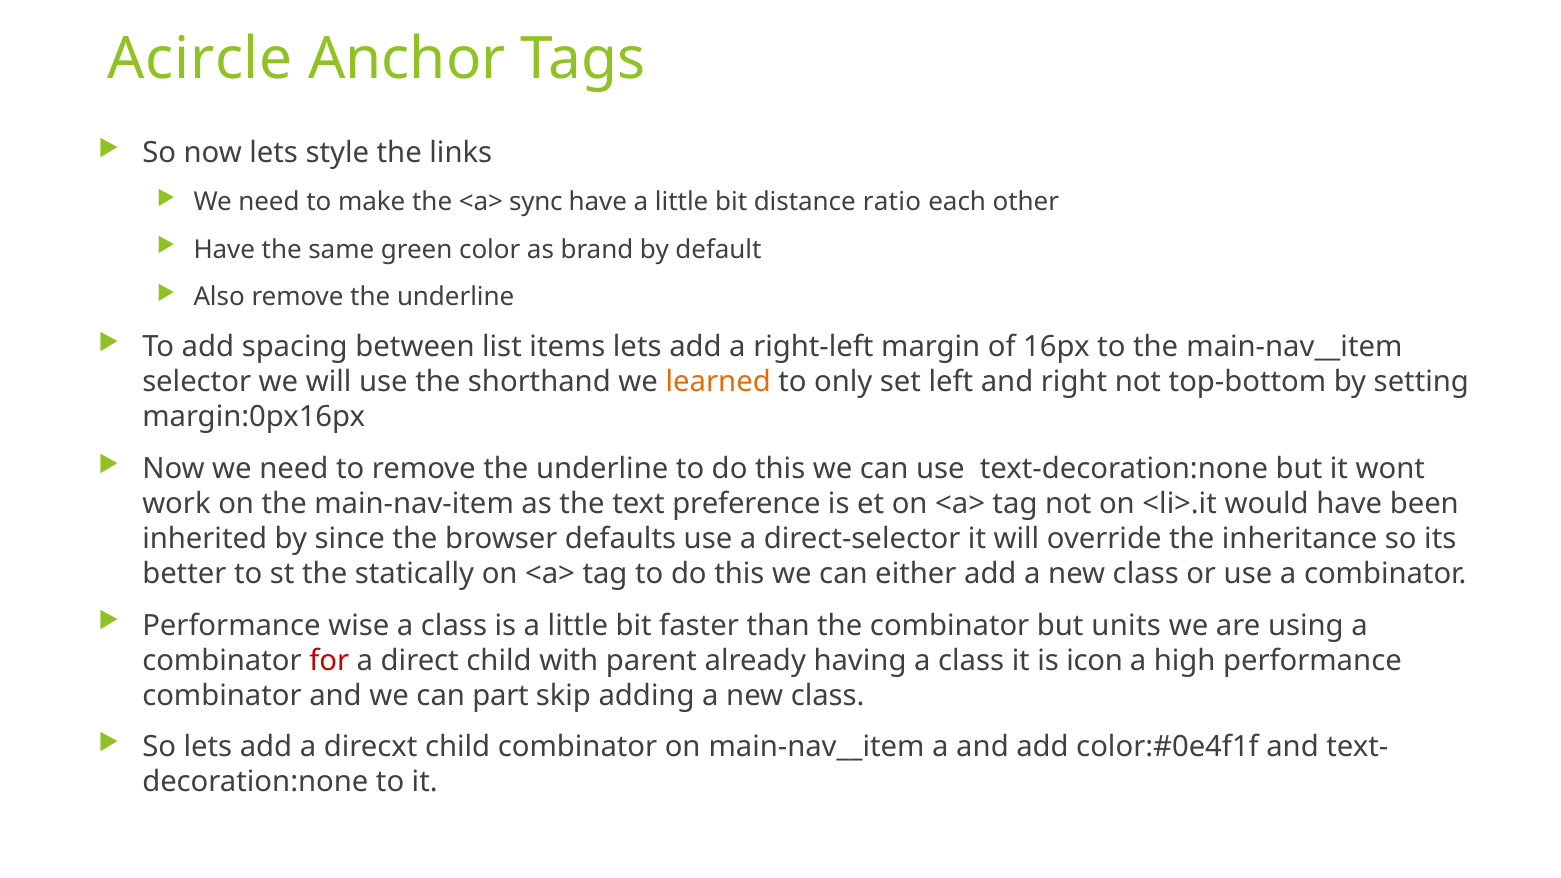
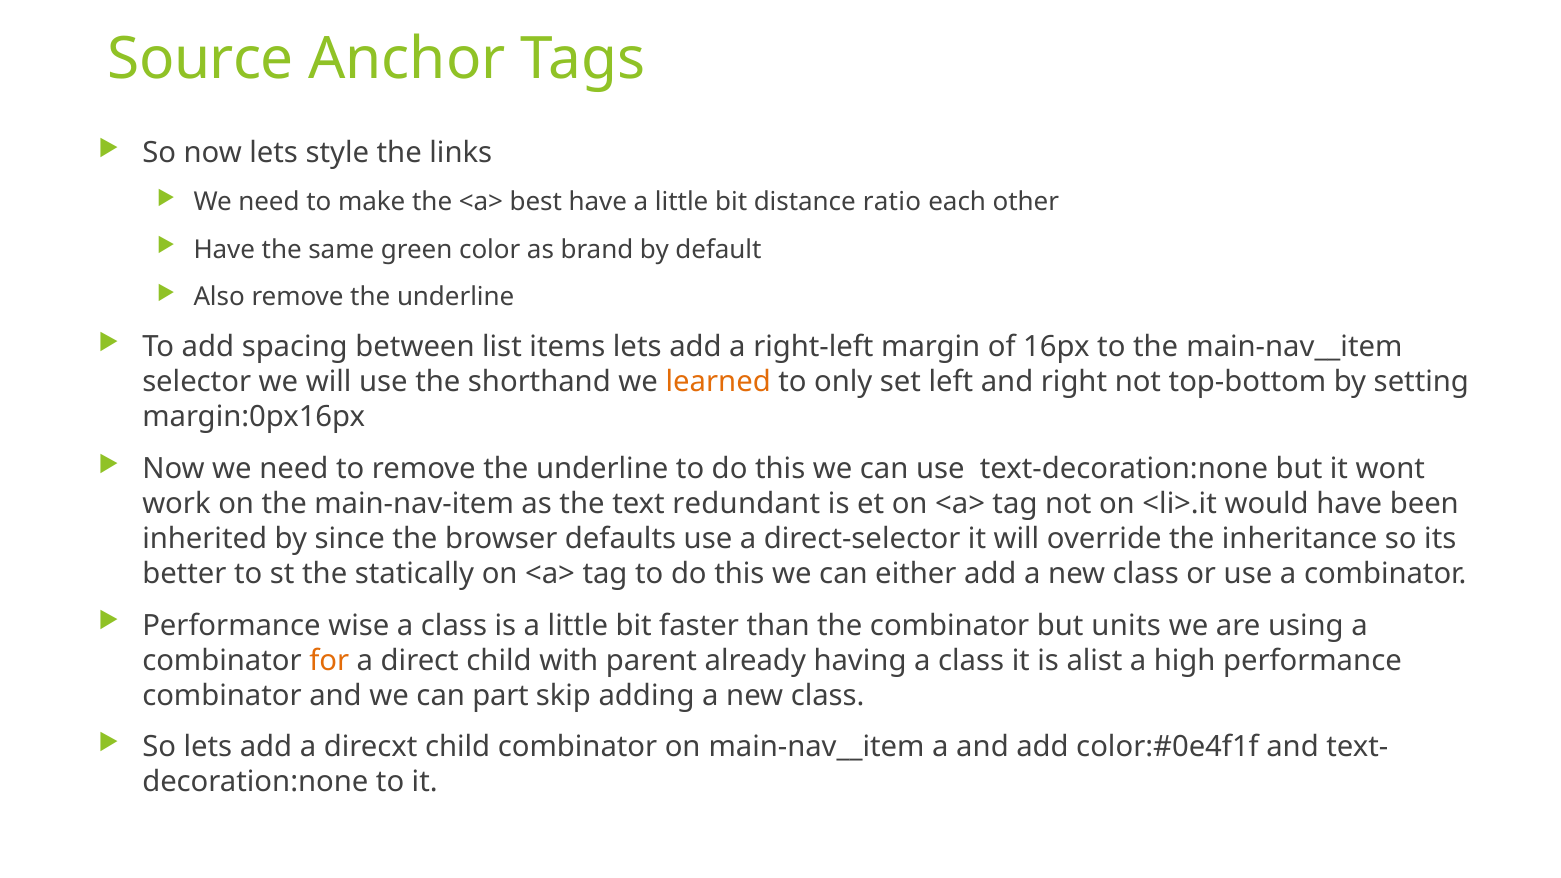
Acircle: Acircle -> Source
sync: sync -> best
preference: preference -> redundant
for colour: red -> orange
icon: icon -> alist
